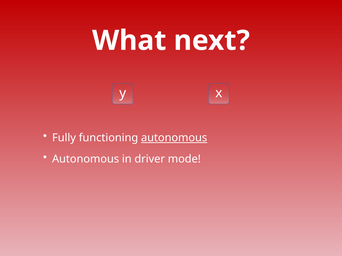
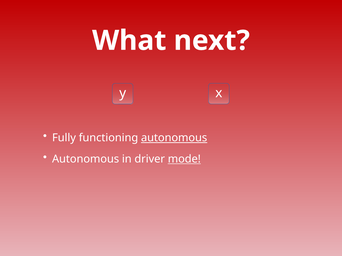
mode underline: none -> present
